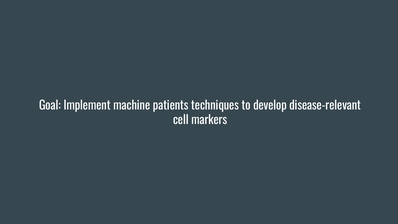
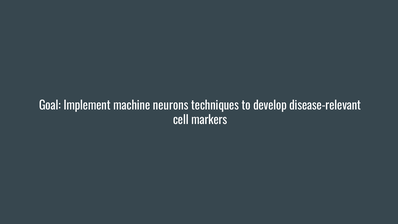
patients: patients -> neurons
